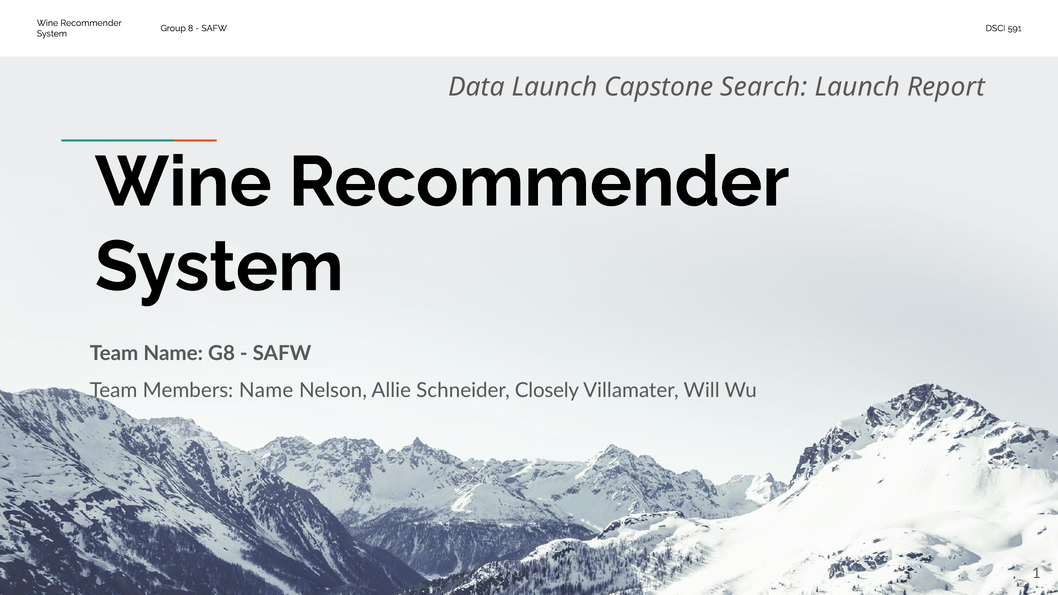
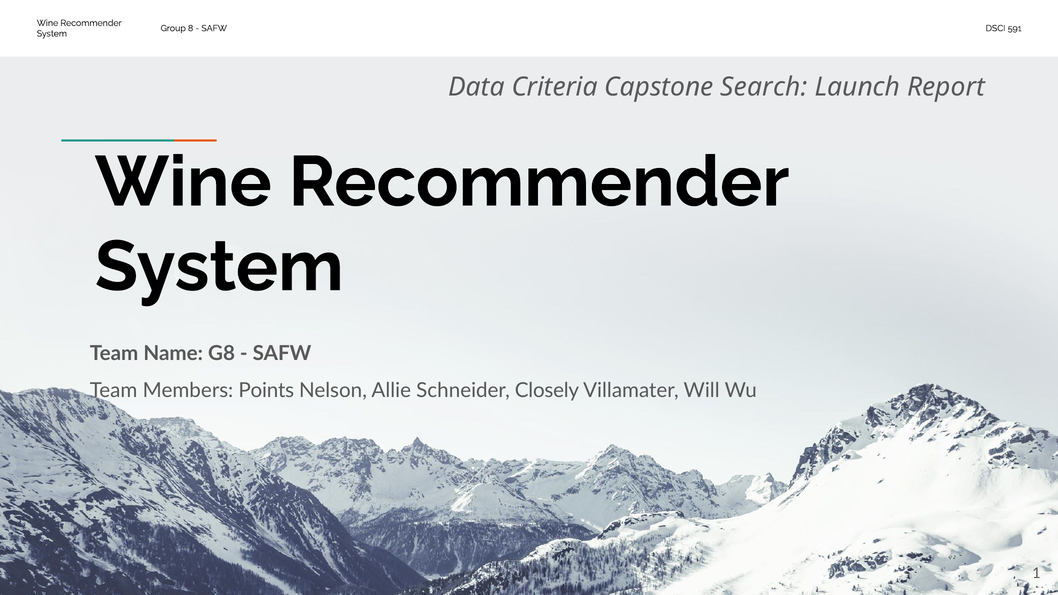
Data Launch: Launch -> Criteria
Members Name: Name -> Points
